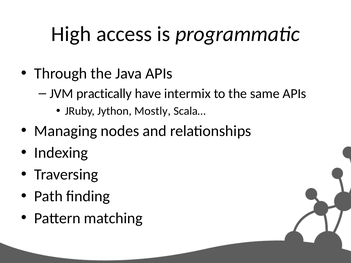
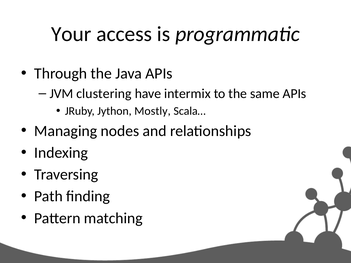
High: High -> Your
practically: practically -> clustering
